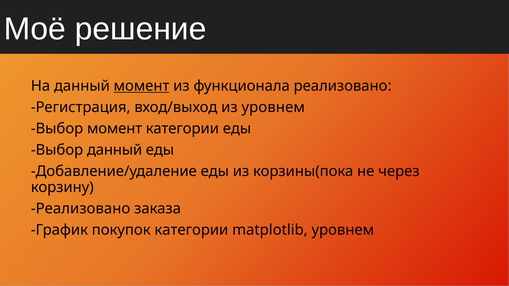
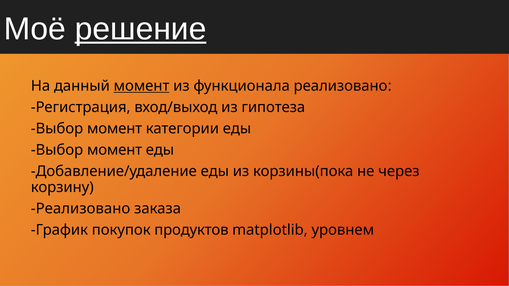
решение underline: none -> present
из уровнем: уровнем -> гипотеза
данный at (115, 150): данный -> момент
покупок категории: категории -> продуктов
